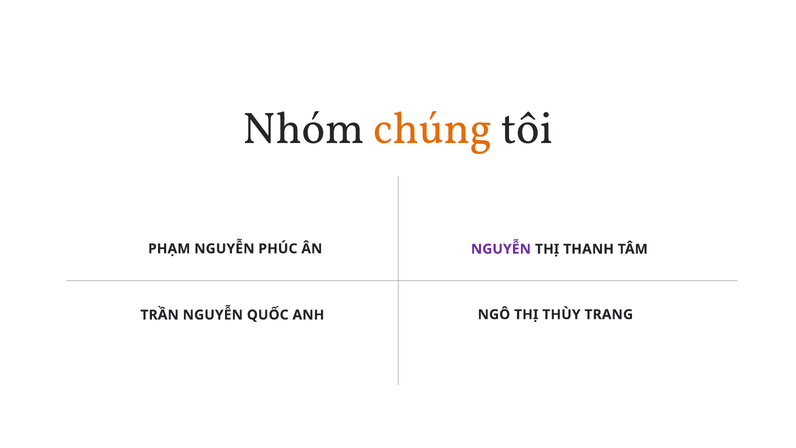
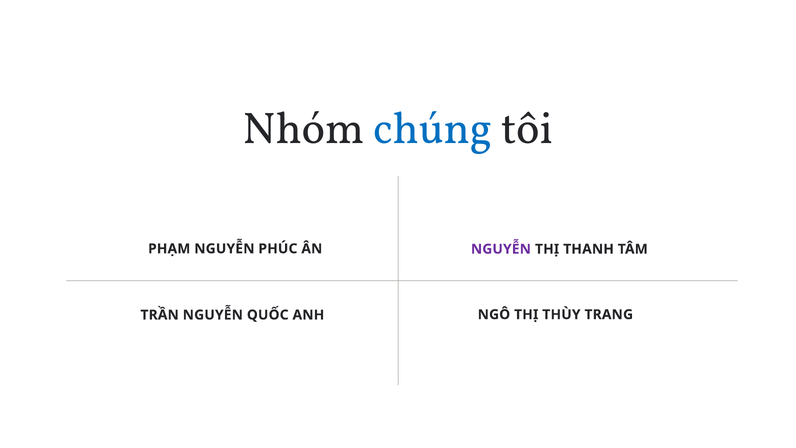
chúng colour: orange -> blue
